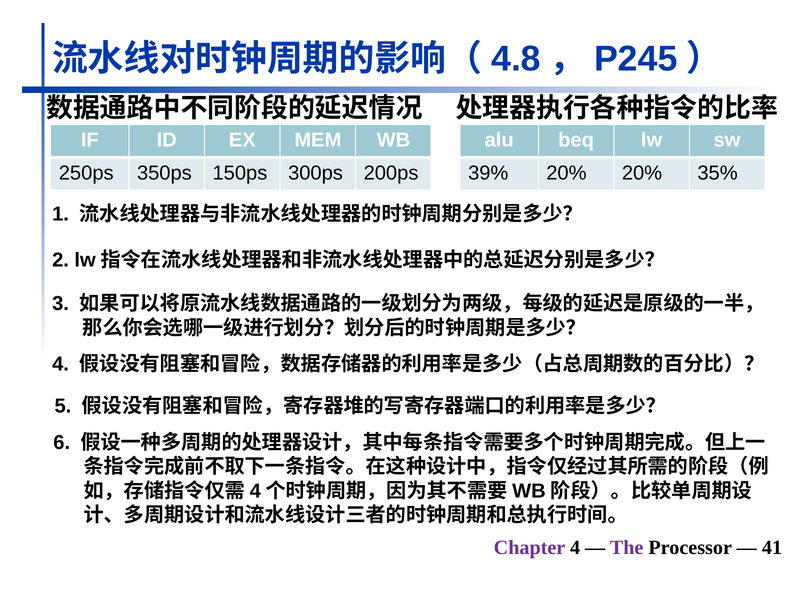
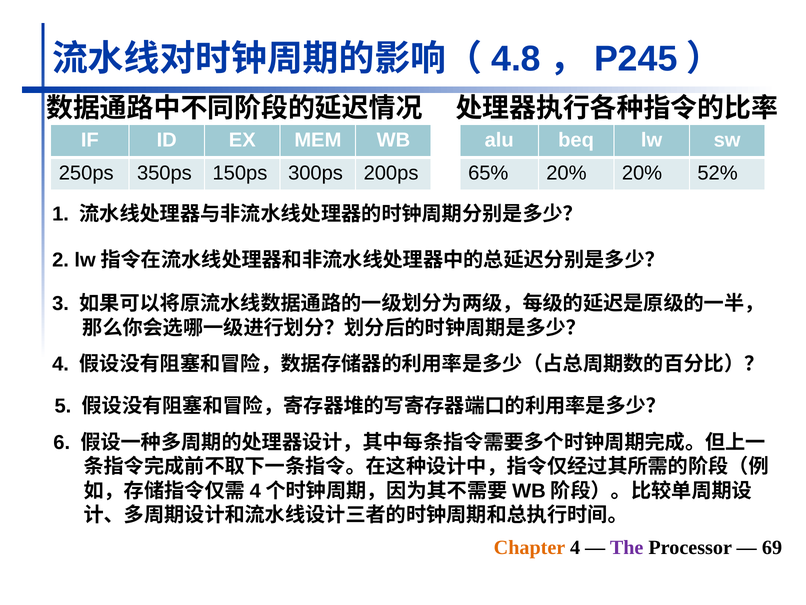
39%: 39% -> 65%
35%: 35% -> 52%
Chapter colour: purple -> orange
41: 41 -> 69
